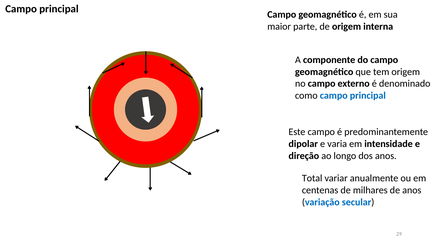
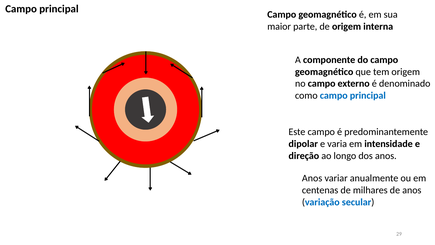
Total at (312, 178): Total -> Anos
